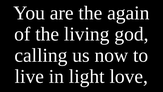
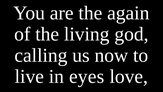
light: light -> eyes
